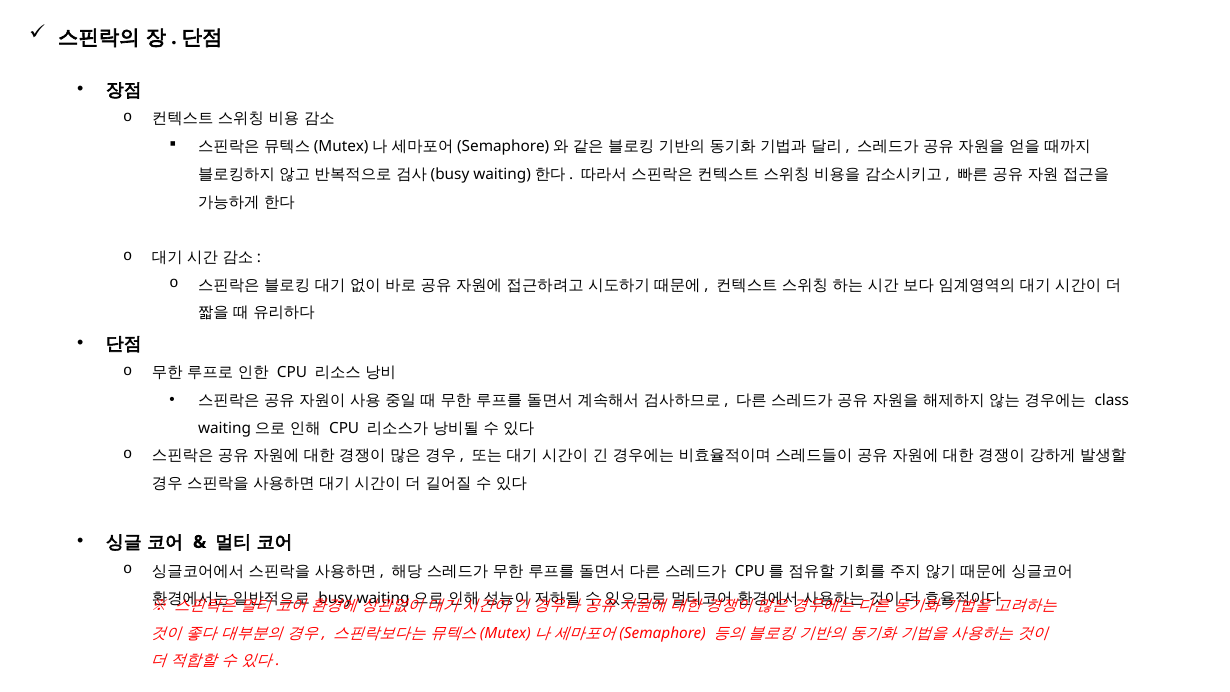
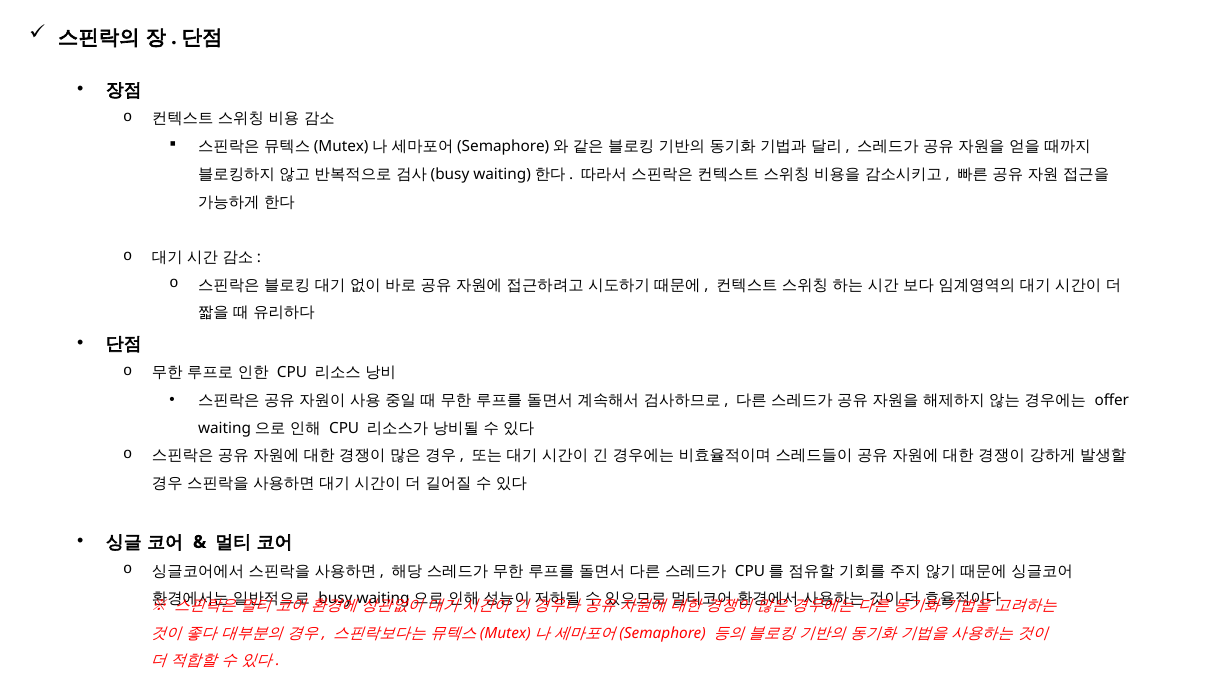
class: class -> offer
